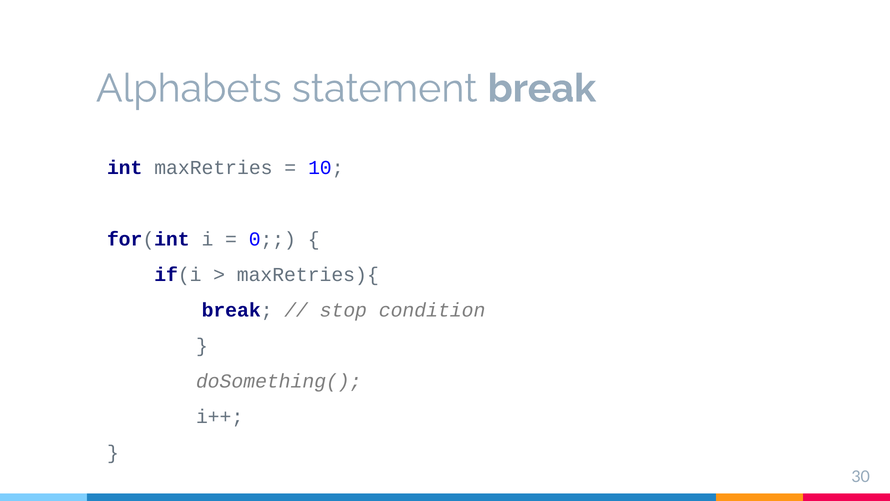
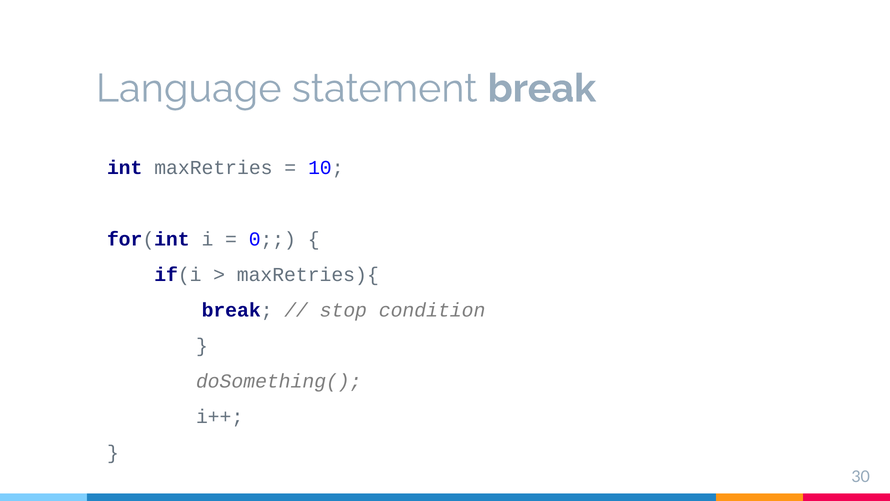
Alphabets: Alphabets -> Language
